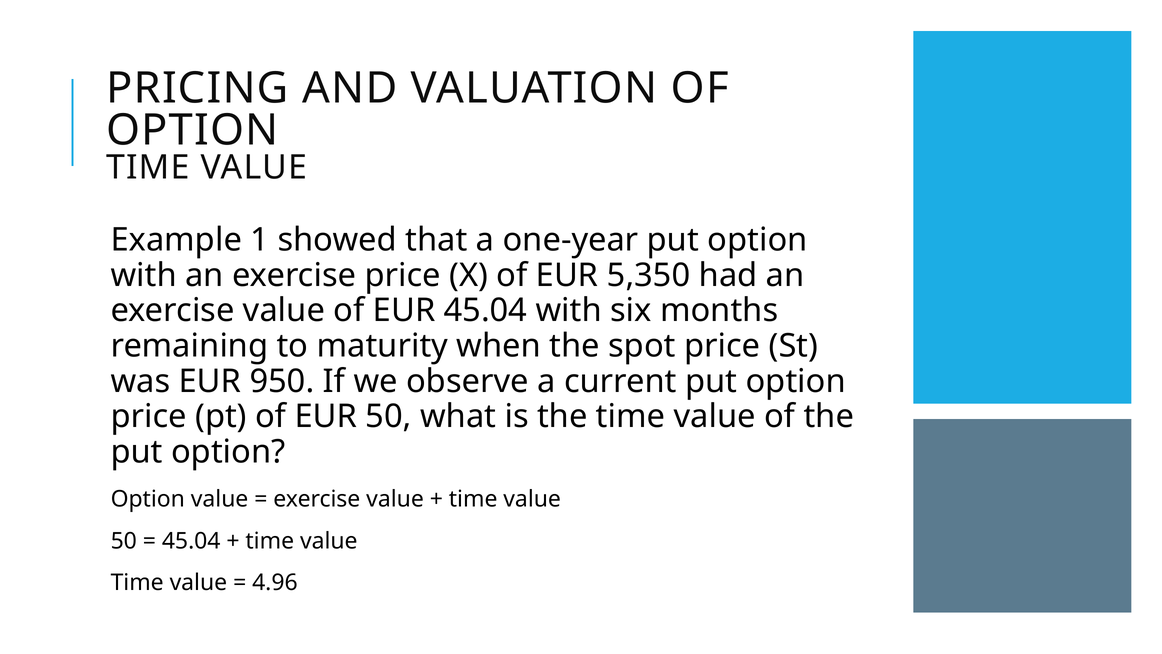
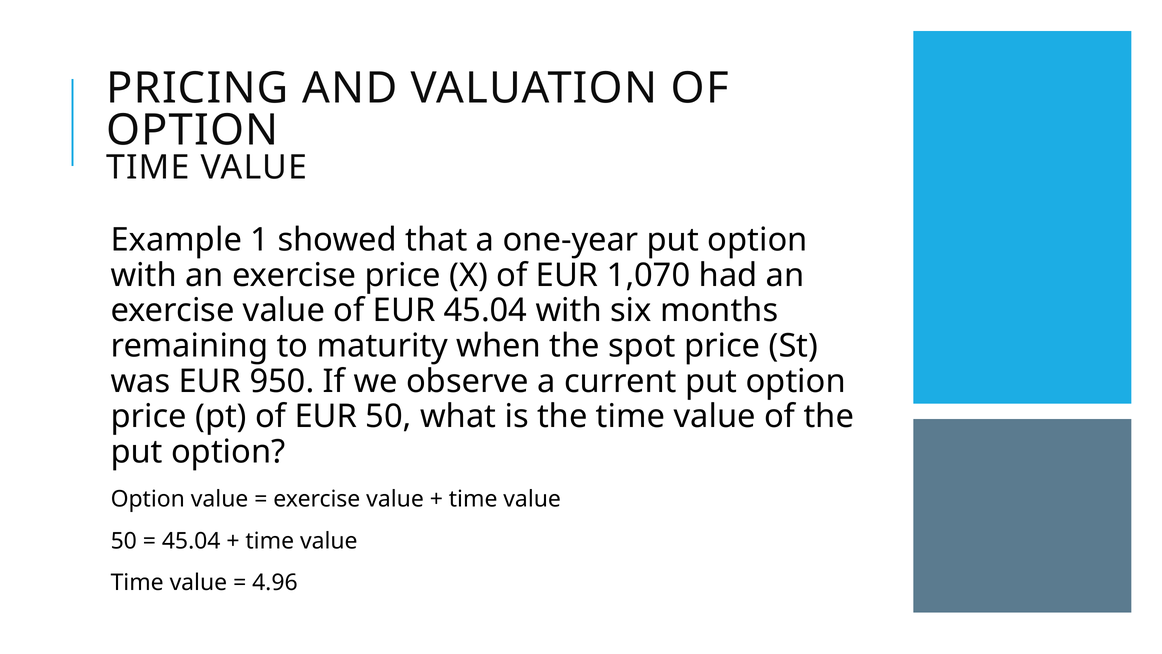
5,350: 5,350 -> 1,070
